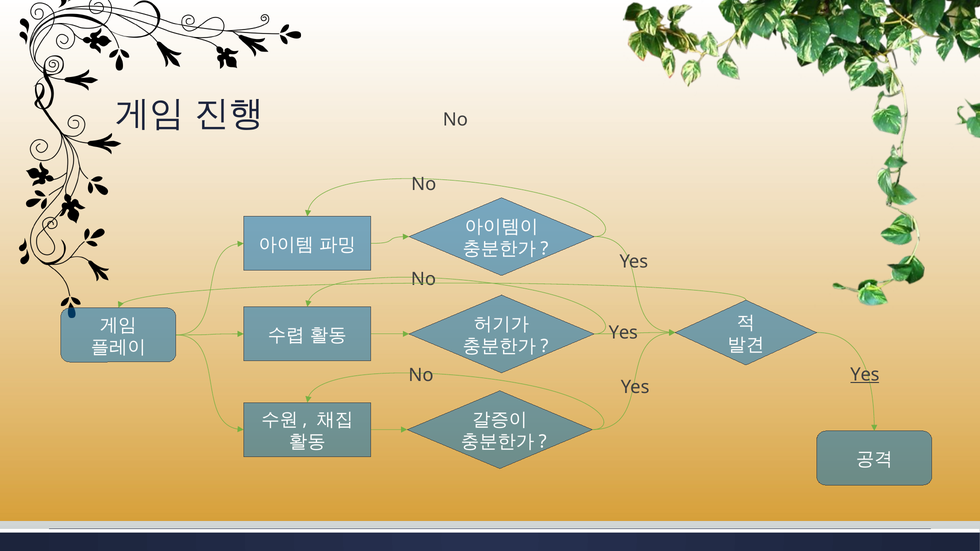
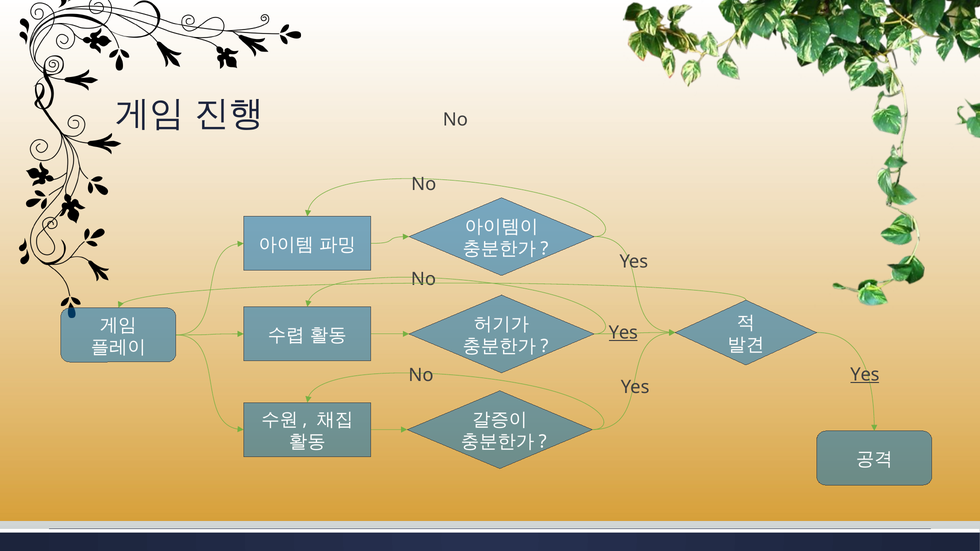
Yes at (623, 333) underline: none -> present
